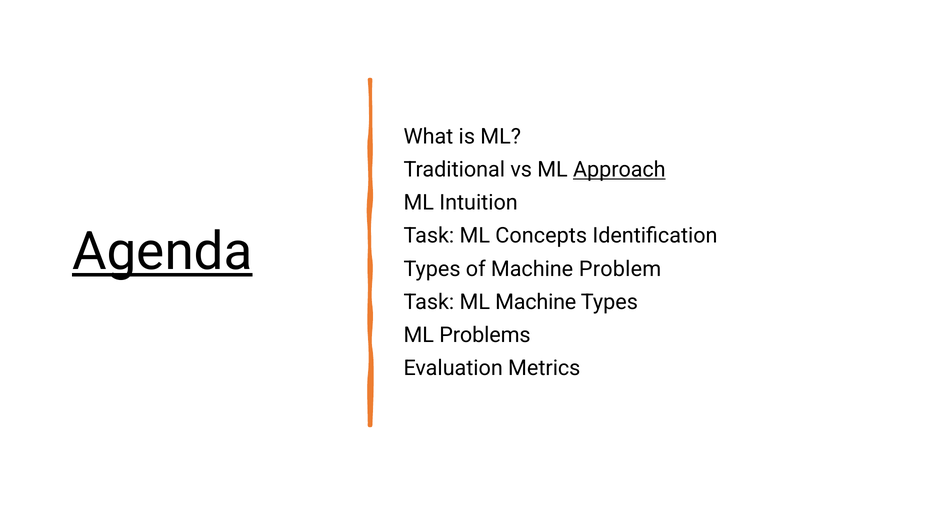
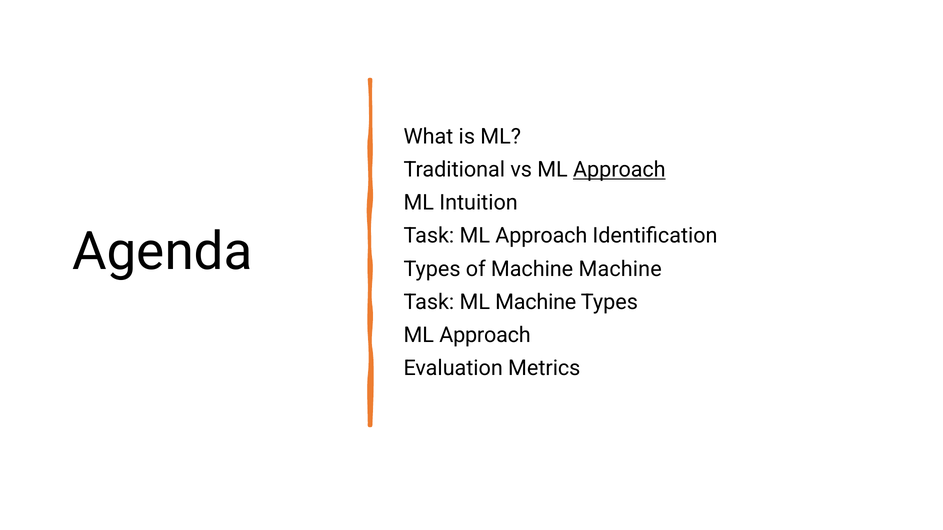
Task ML Concepts: Concepts -> Approach
Agenda underline: present -> none
Machine Problem: Problem -> Machine
Problems at (485, 335): Problems -> Approach
